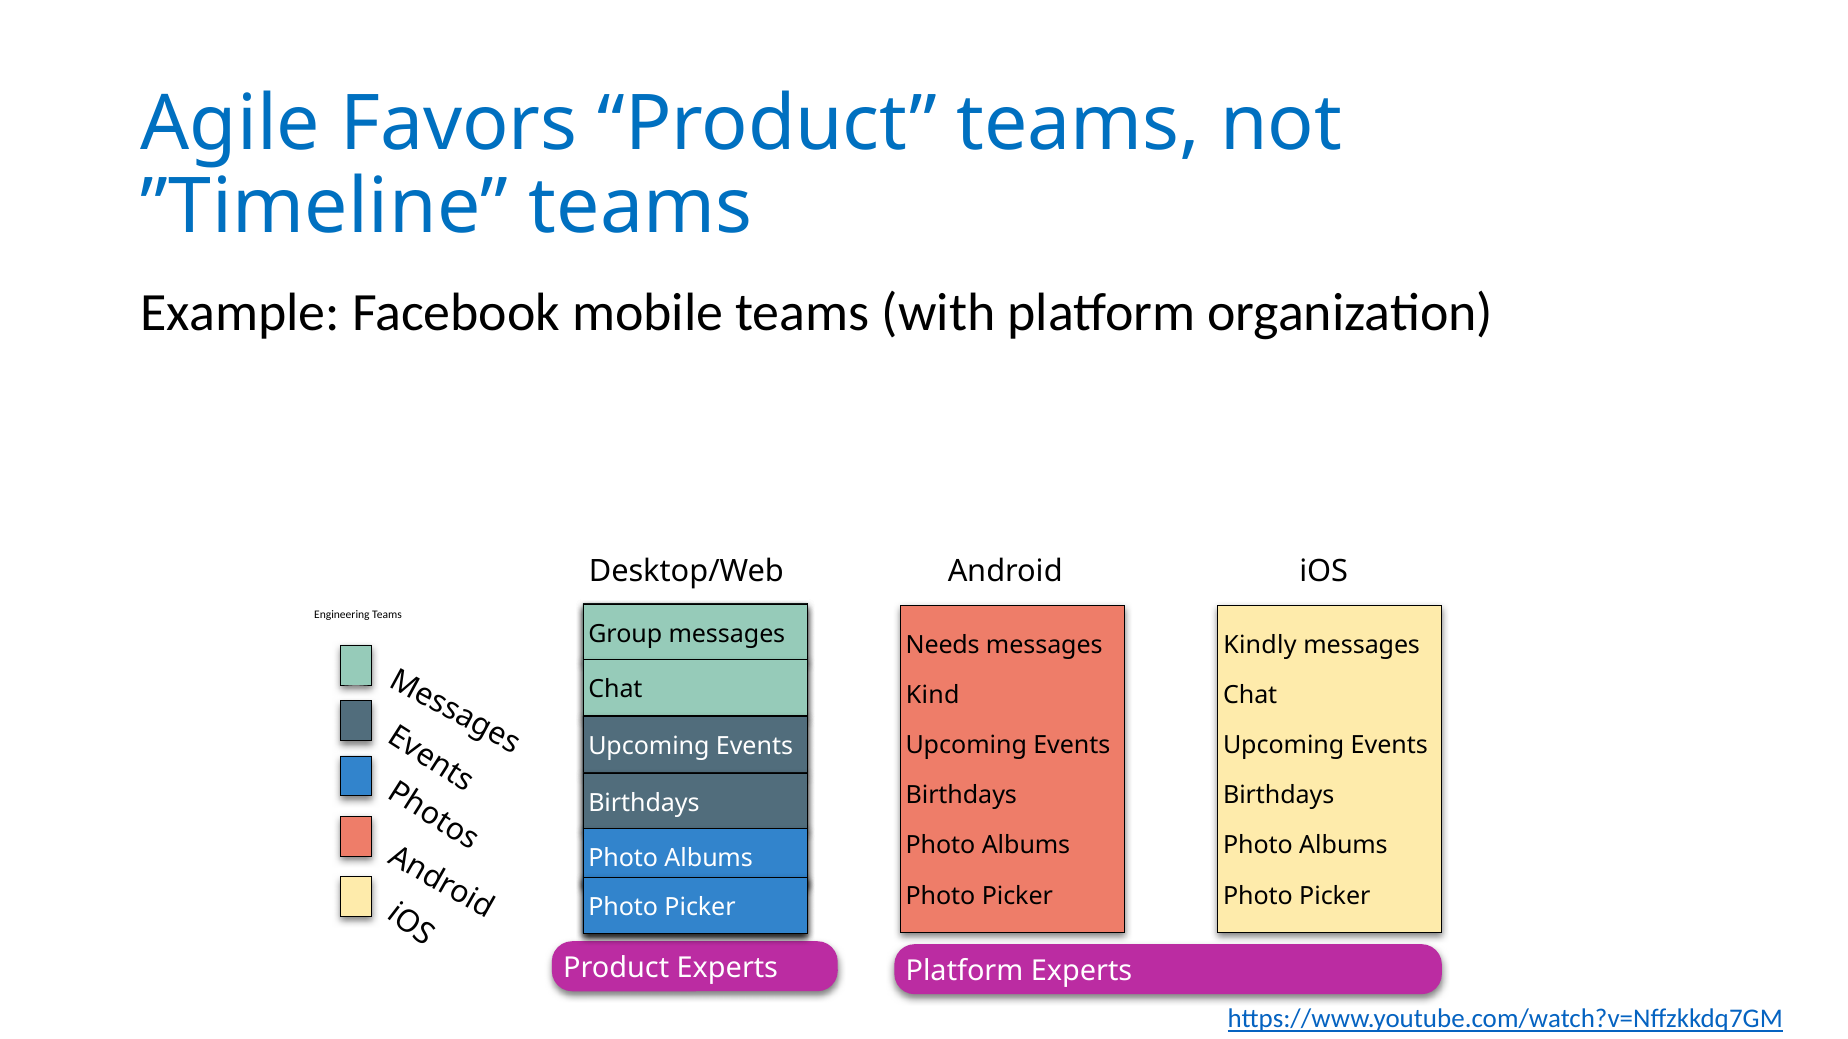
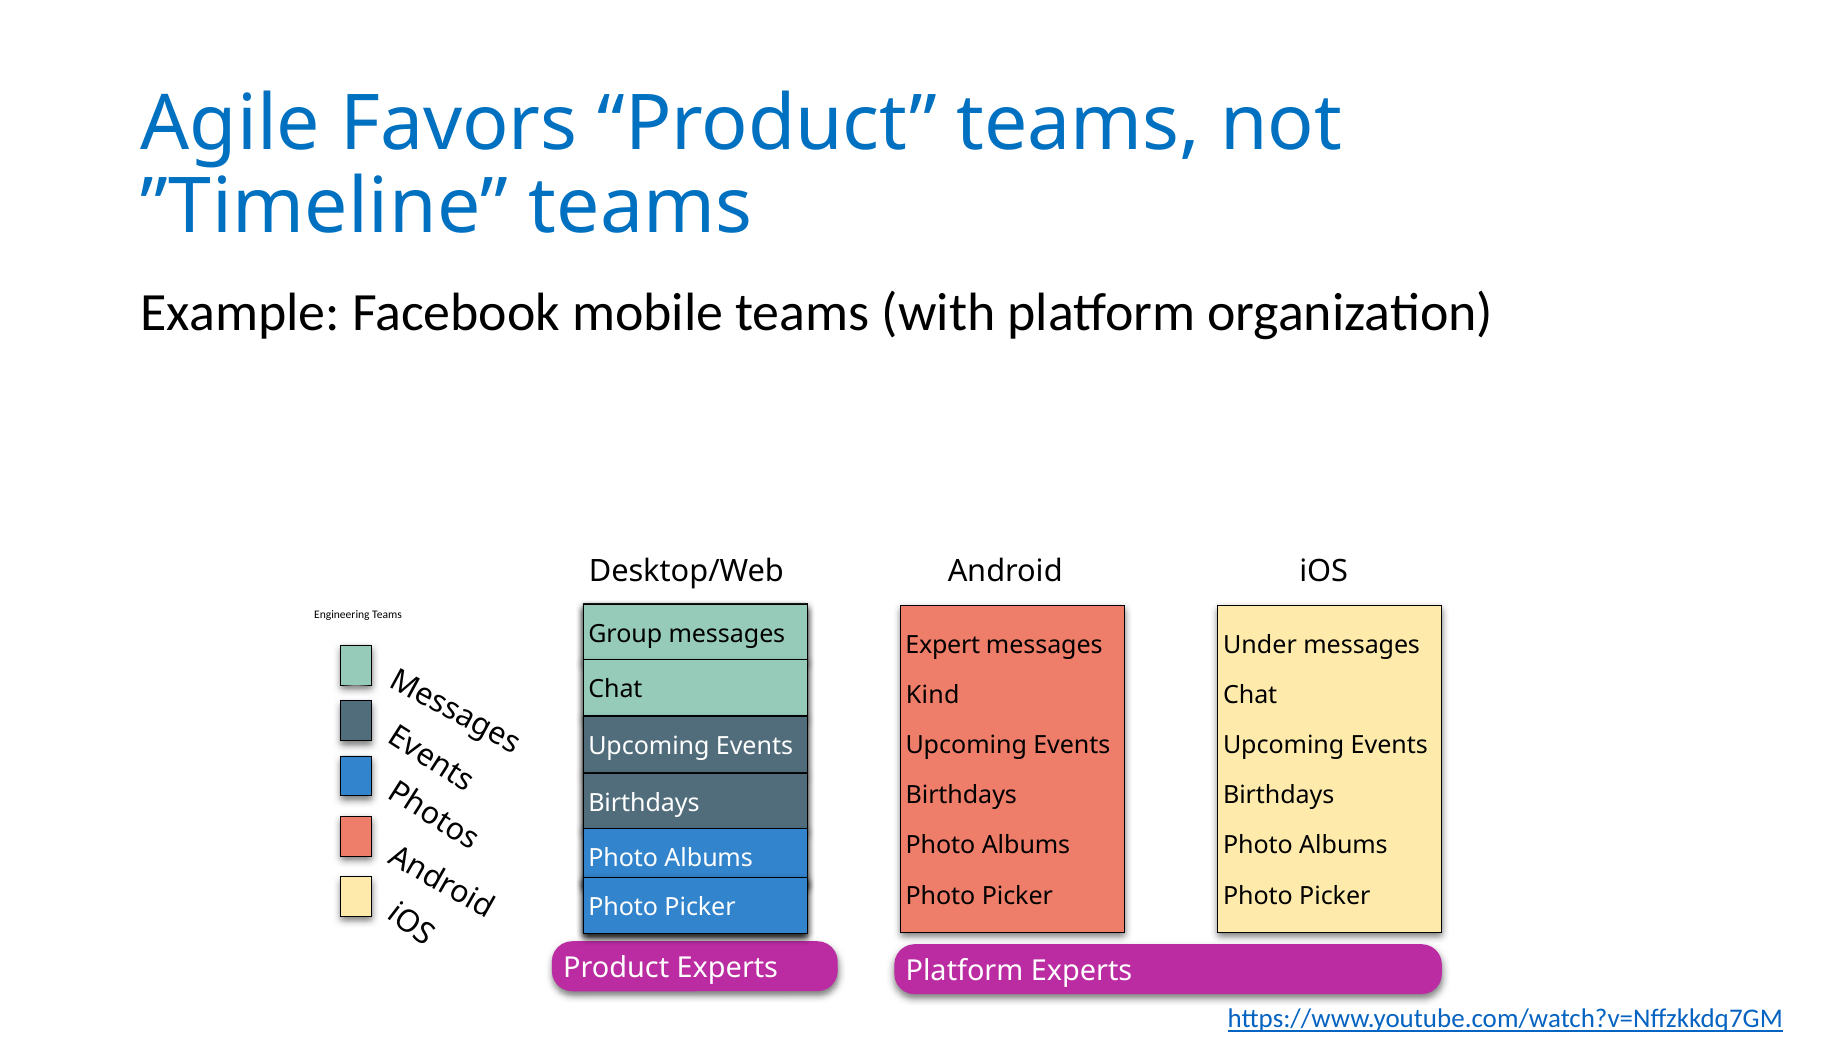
Needs: Needs -> Expert
Kindly: Kindly -> Under
